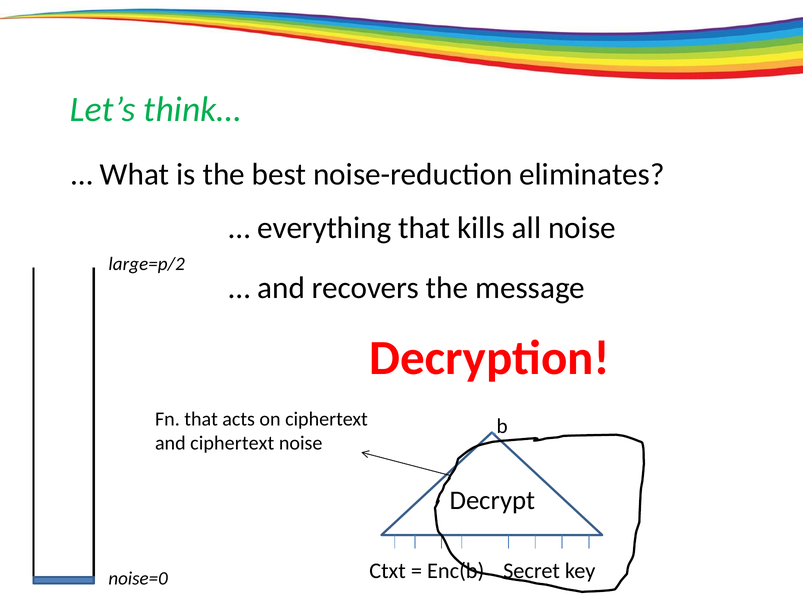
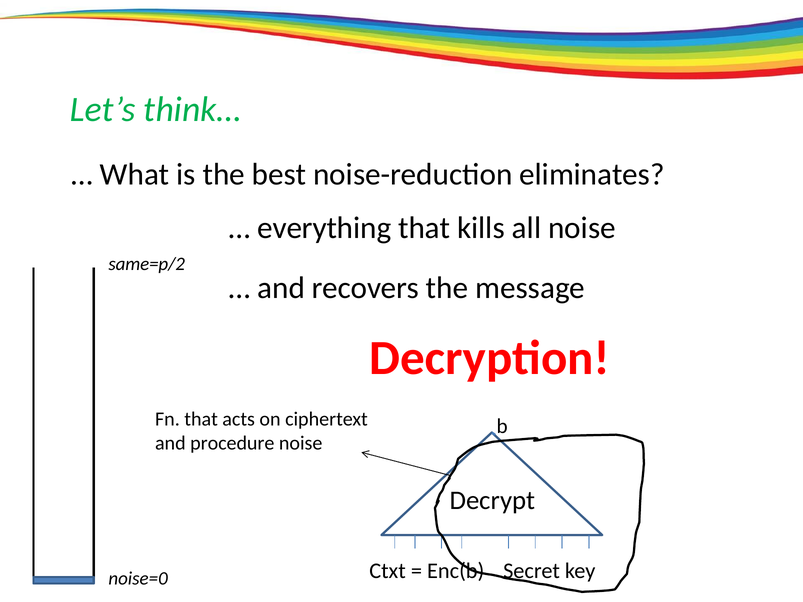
large=p/2: large=p/2 -> same=p/2
and ciphertext: ciphertext -> procedure
